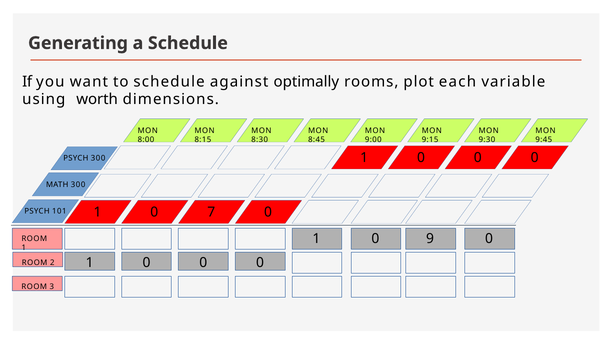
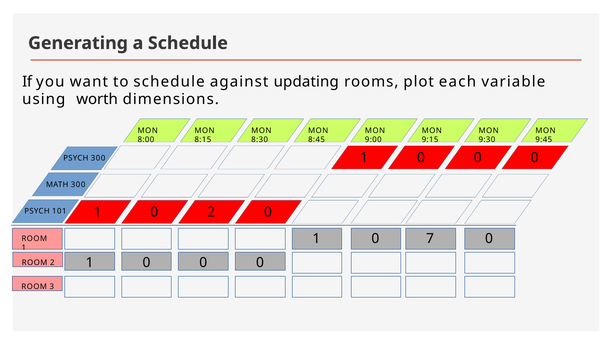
optimally: optimally -> updating
0 7: 7 -> 2
9: 9 -> 7
